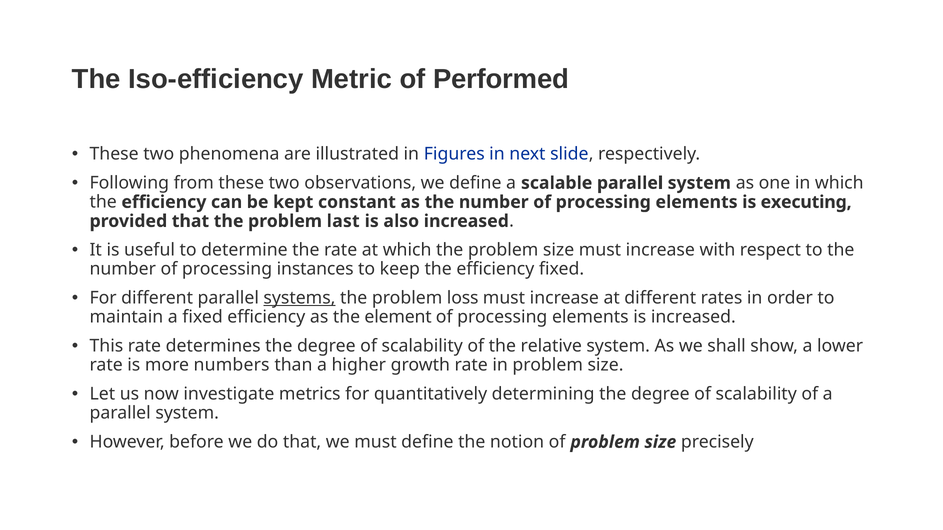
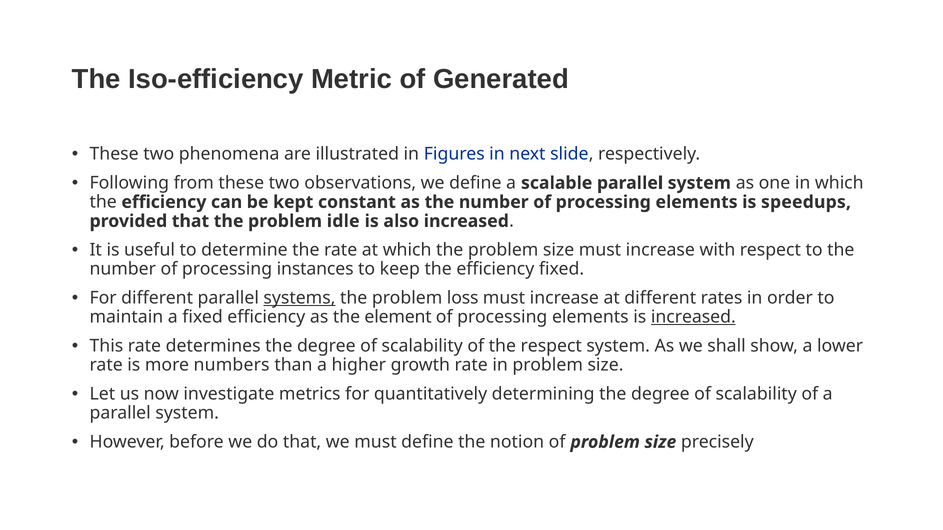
Performed: Performed -> Generated
executing: executing -> speedups
last: last -> idle
increased at (693, 317) underline: none -> present
the relative: relative -> respect
